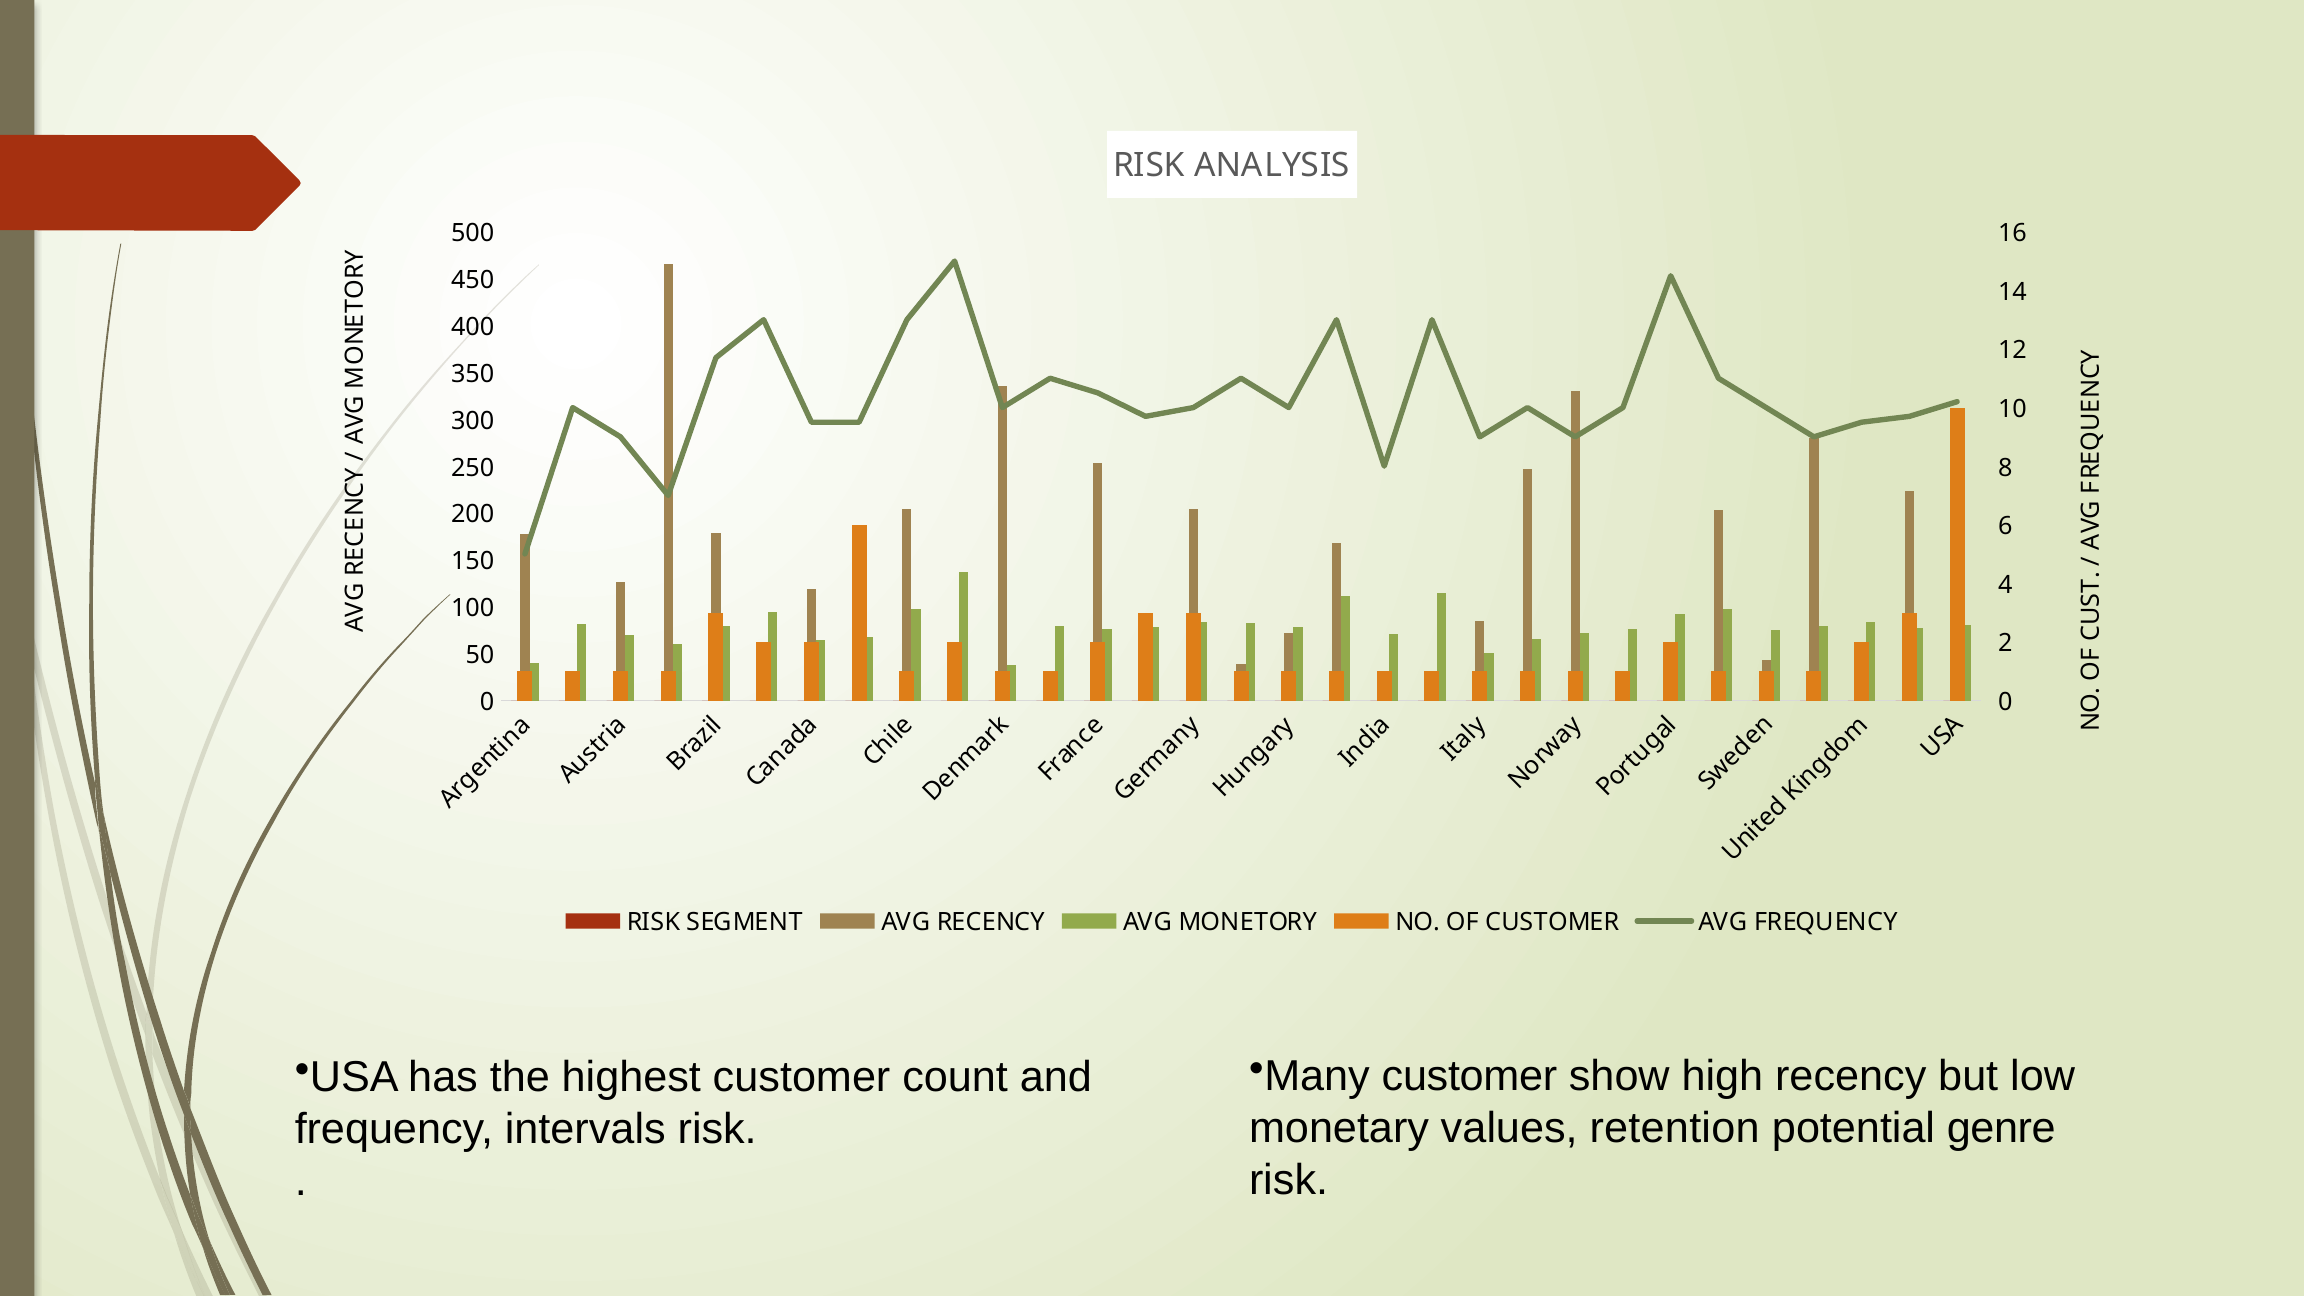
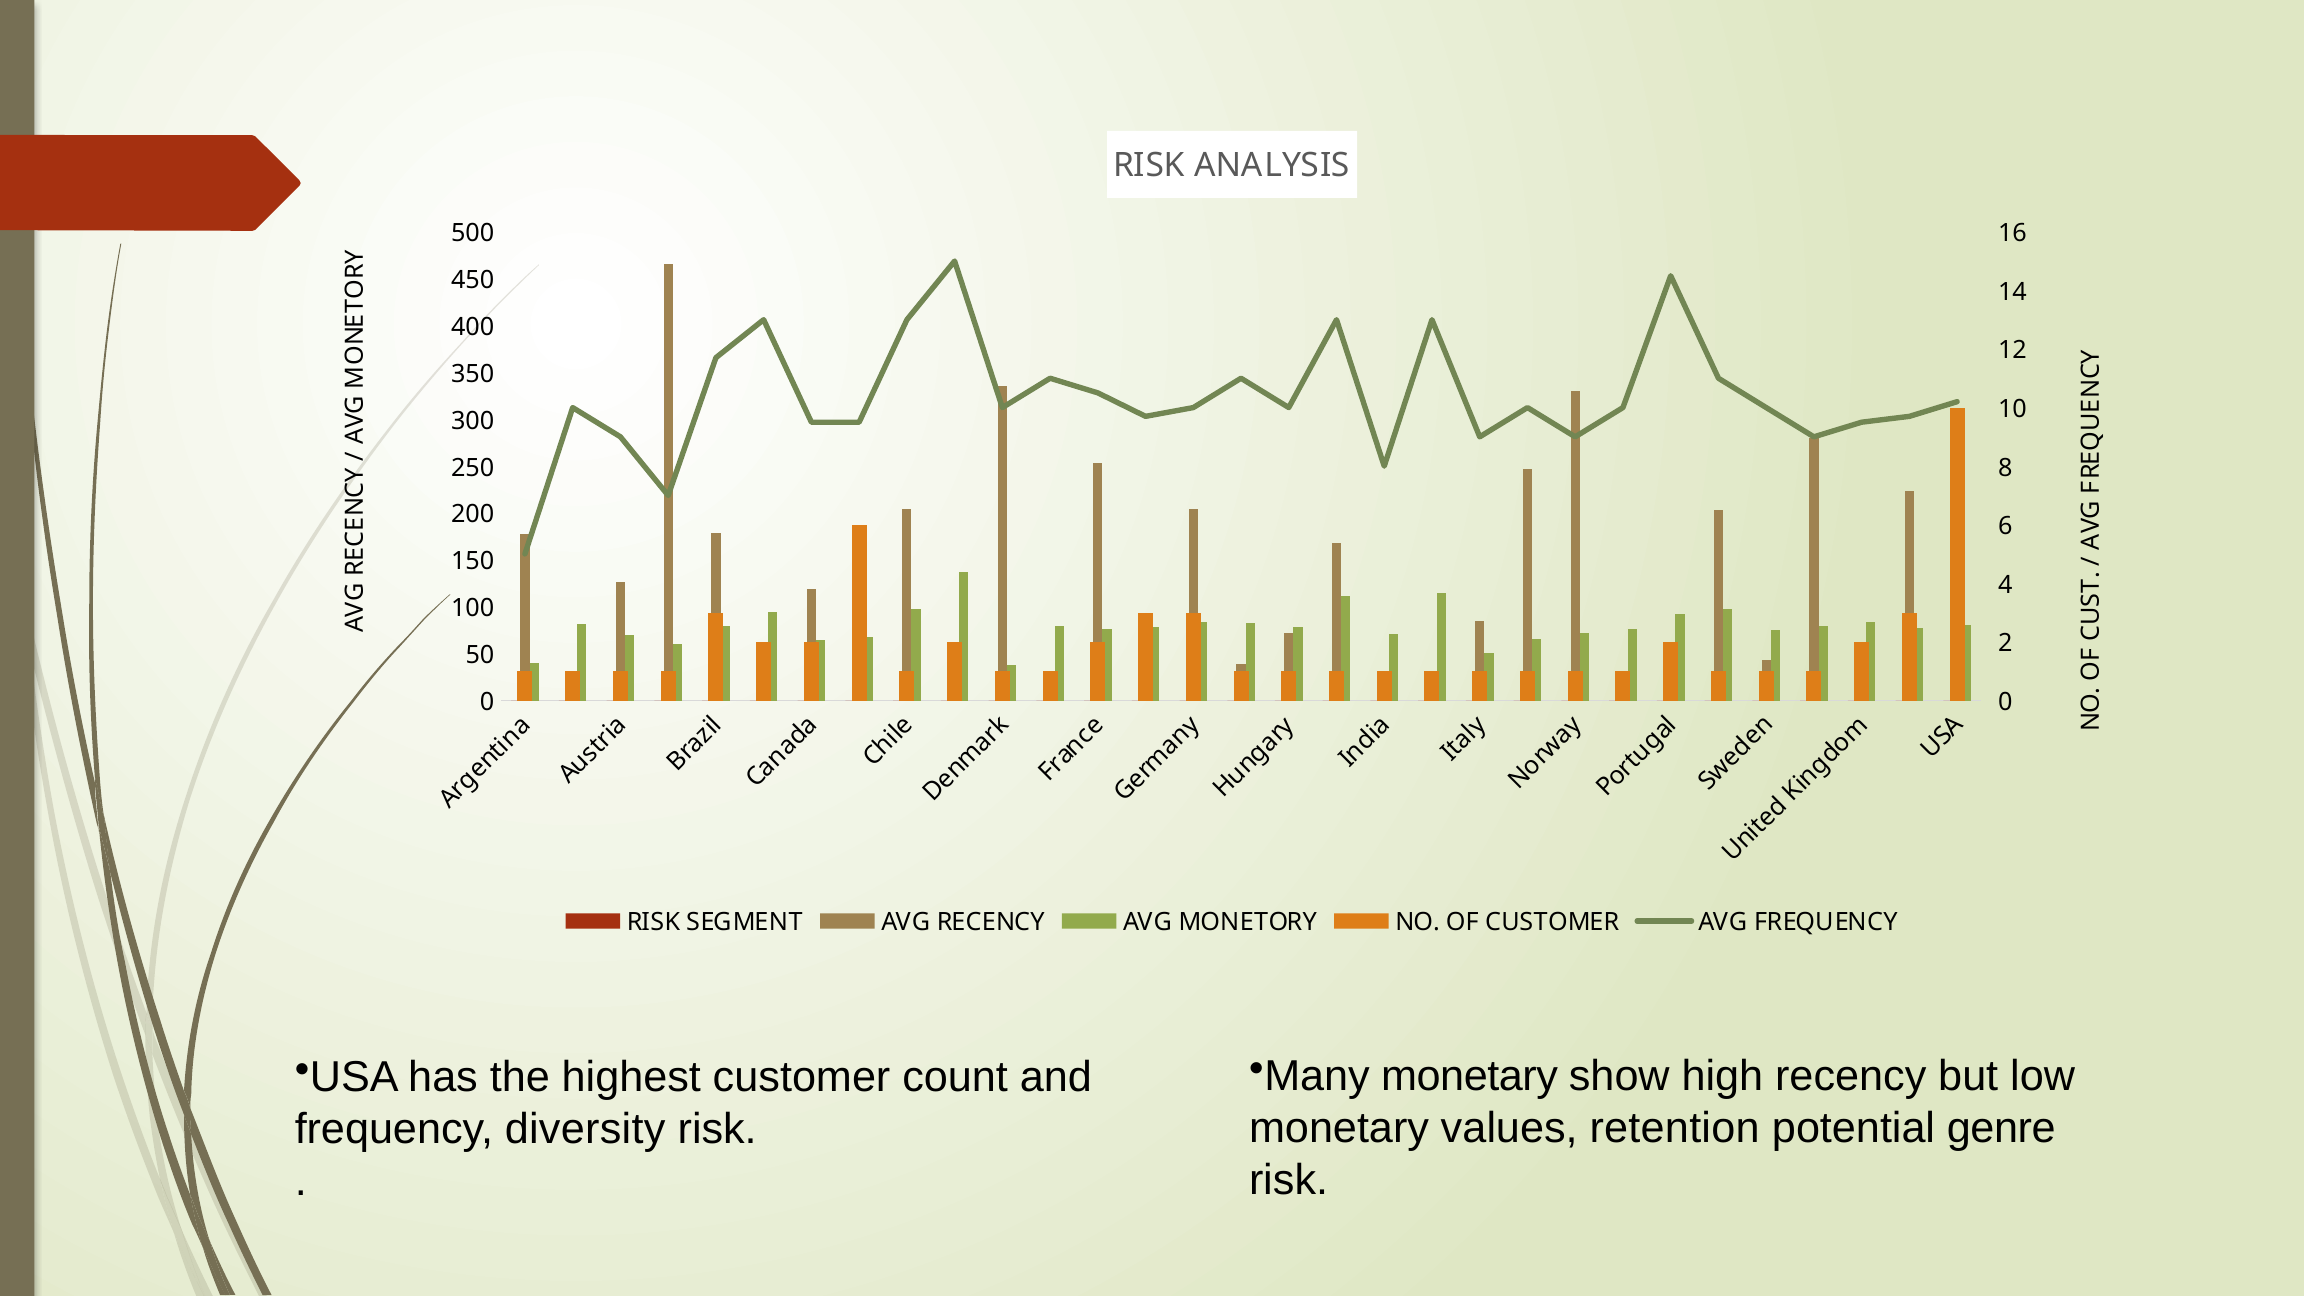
Many customer: customer -> monetary
intervals: intervals -> diversity
